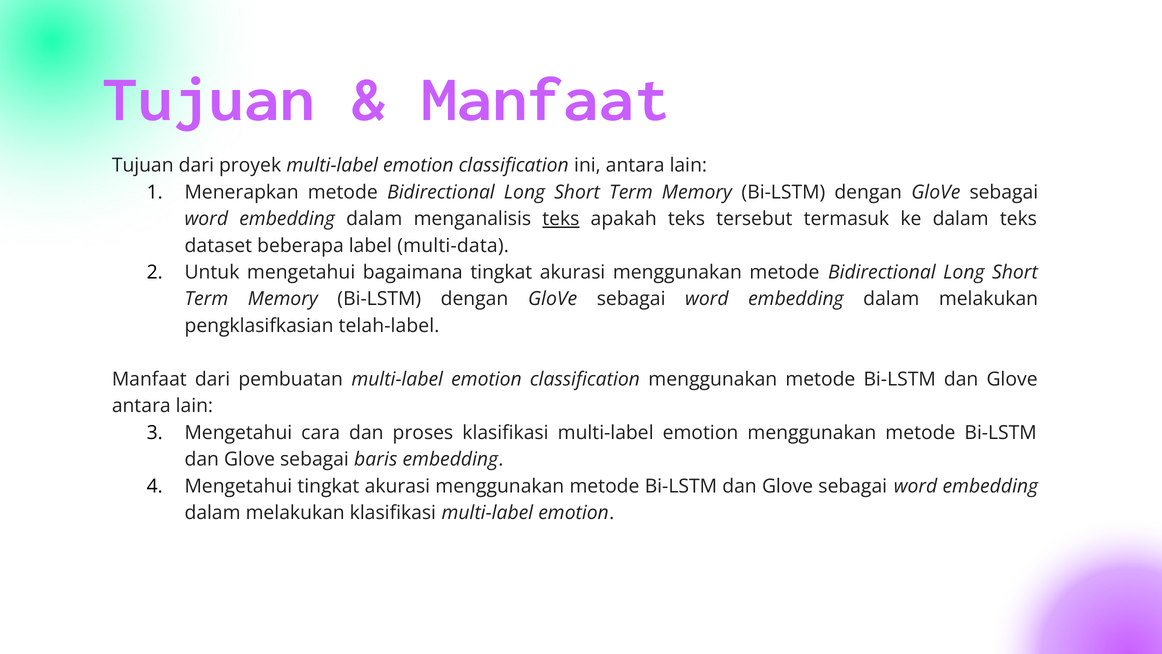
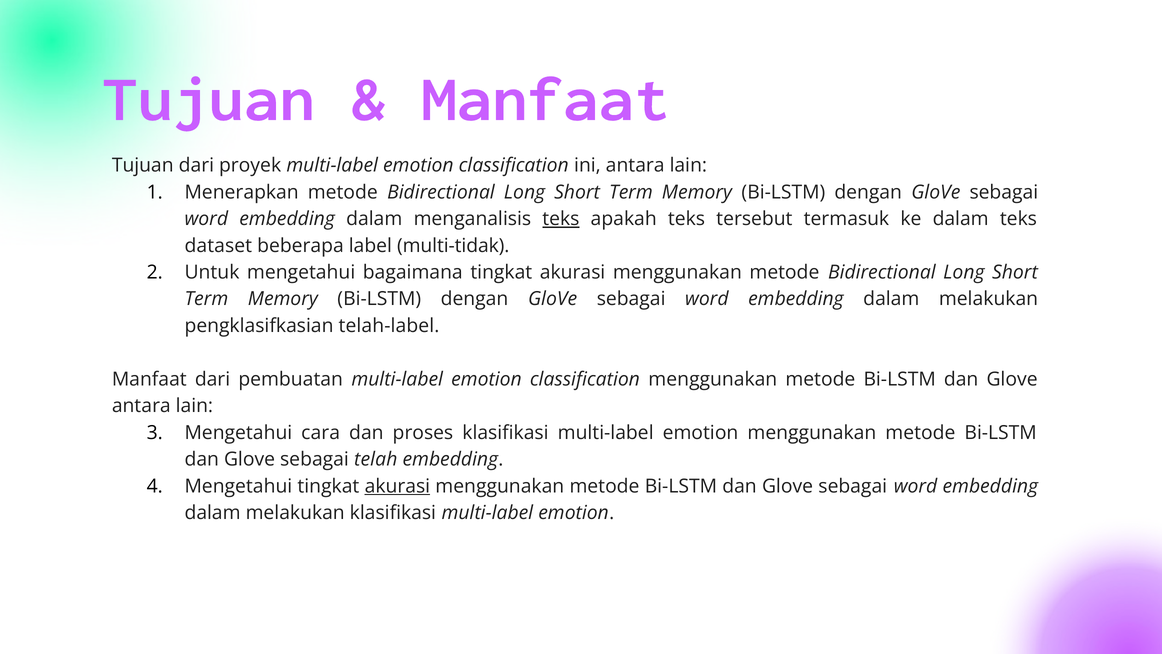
multi-data: multi-data -> multi-tidak
baris: baris -> telah
akurasi at (397, 486) underline: none -> present
